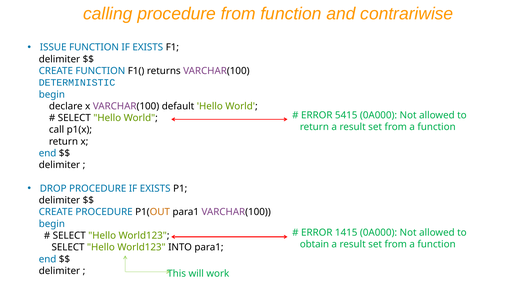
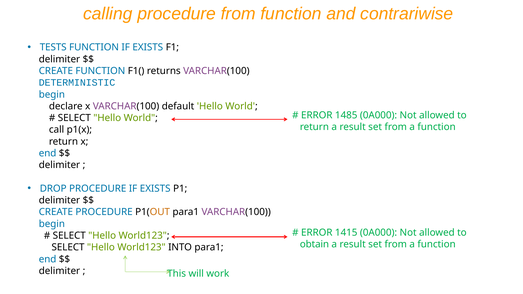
ISSUE: ISSUE -> TESTS
5415: 5415 -> 1485
